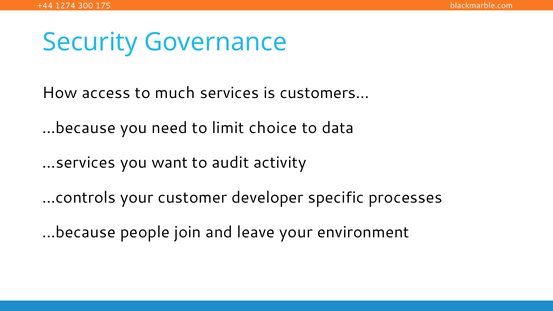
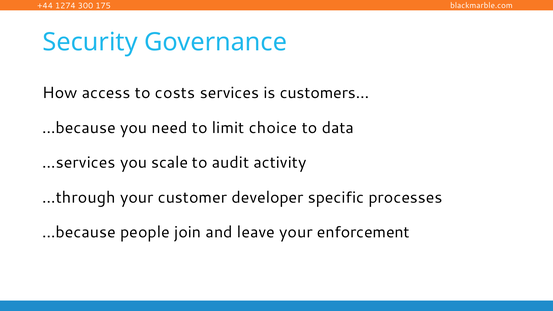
much: much -> costs
want: want -> scale
…controls: …controls -> …through
environment: environment -> enforcement
